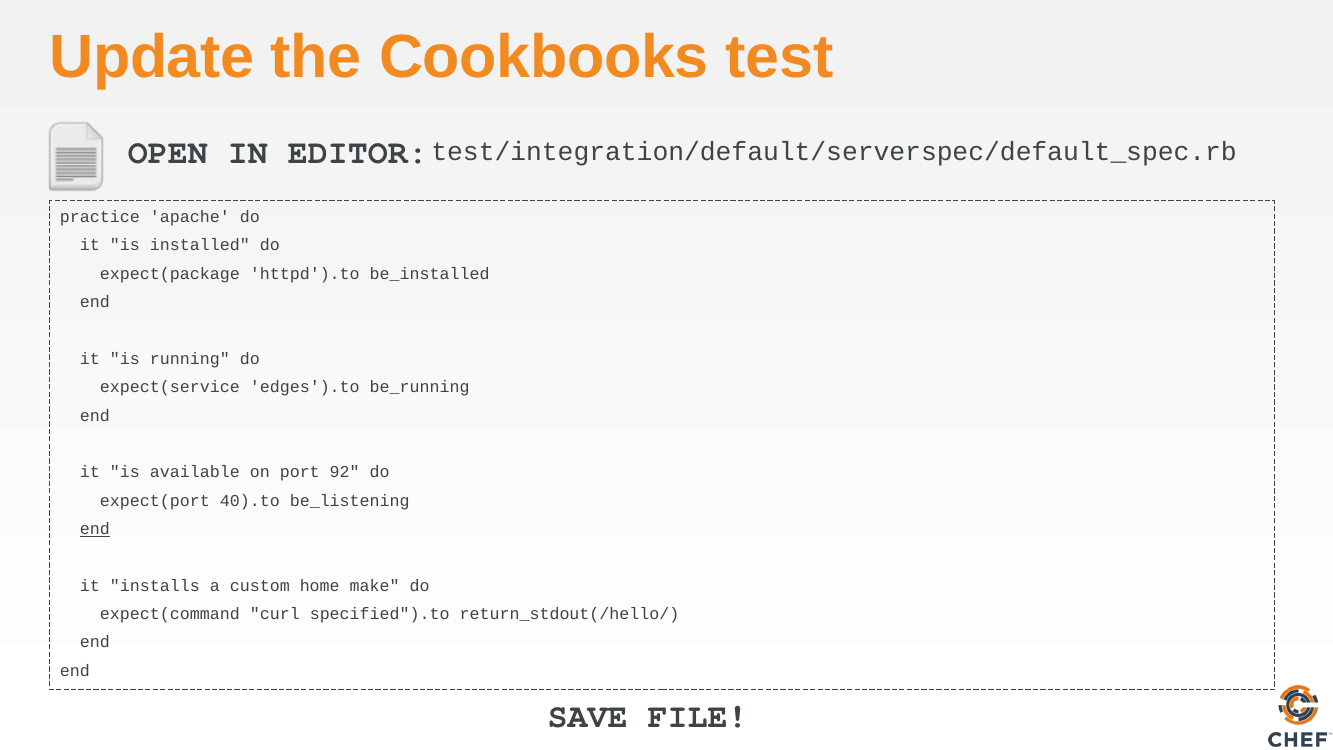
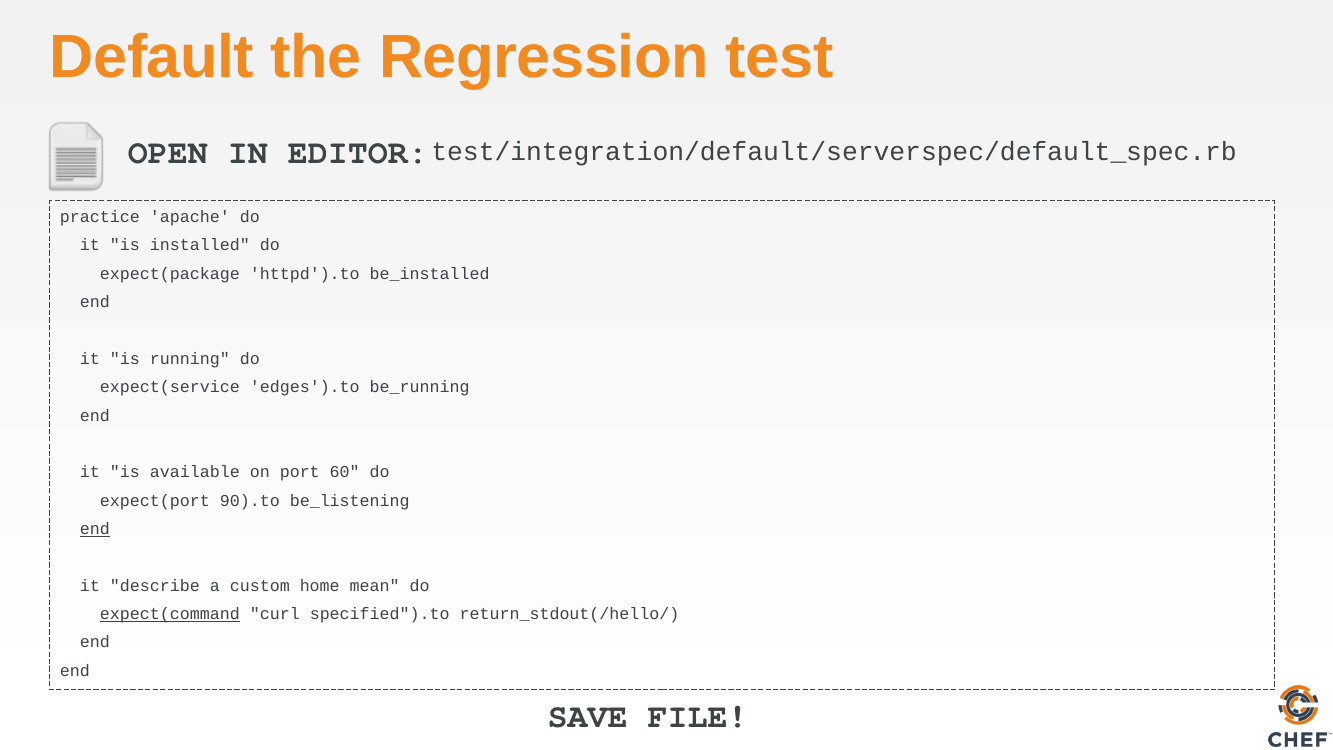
Update: Update -> Default
Cookbooks: Cookbooks -> Regression
92: 92 -> 60
40).to: 40).to -> 90).to
installs: installs -> describe
make: make -> mean
expect(command underline: none -> present
